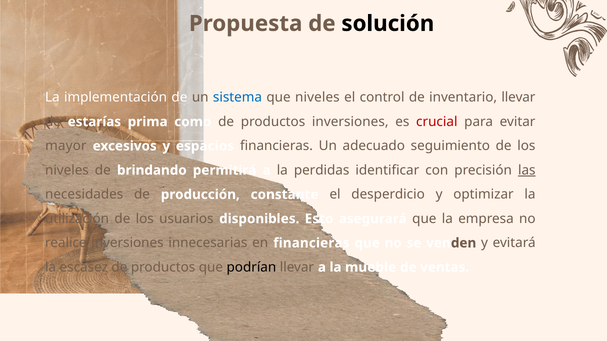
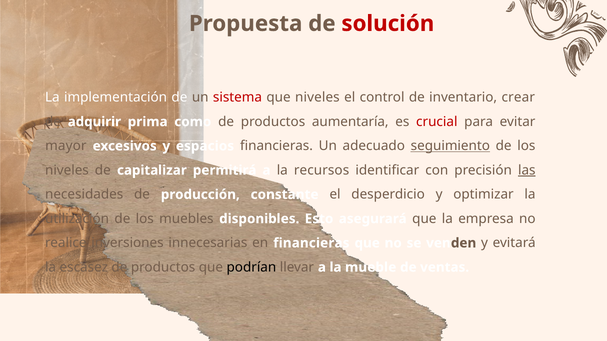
solución colour: black -> red
sistema colour: blue -> red
inventario llevar: llevar -> crear
estarías: estarías -> adquirir
productos inversiones: inversiones -> aumentaría
seguimiento underline: none -> present
brindando: brindando -> capitalizar
perdidas: perdidas -> recursos
usuarios: usuarios -> muebles
